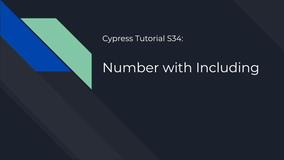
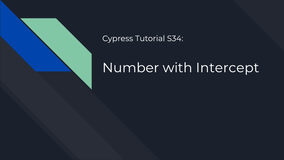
Including: Including -> Intercept
